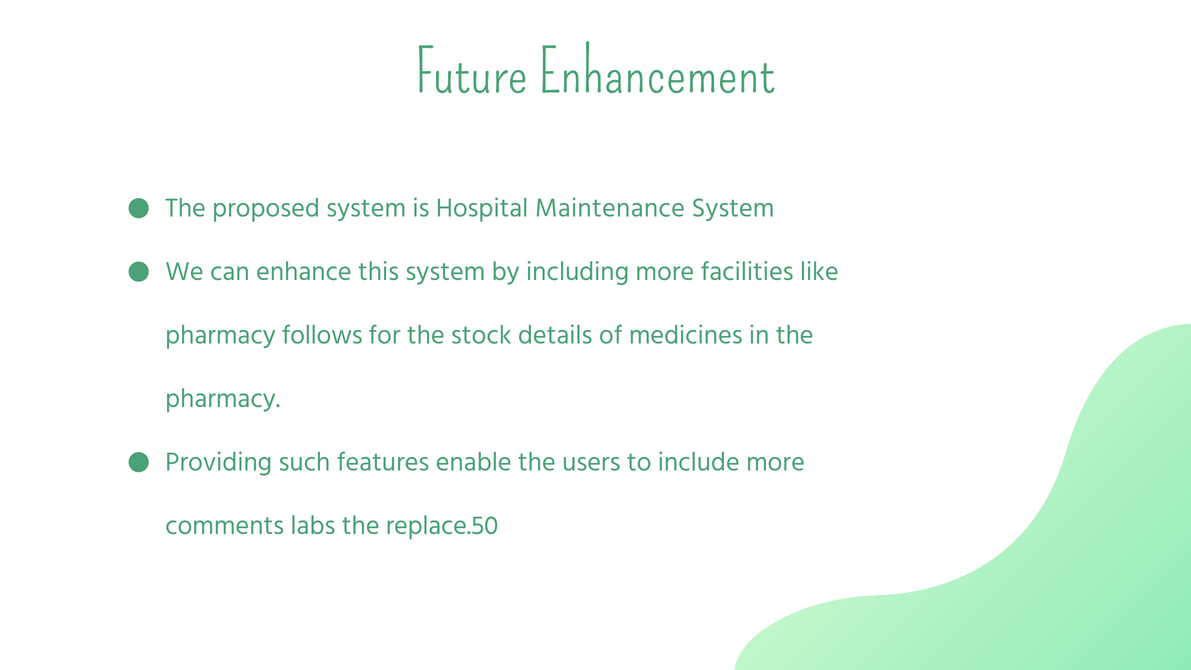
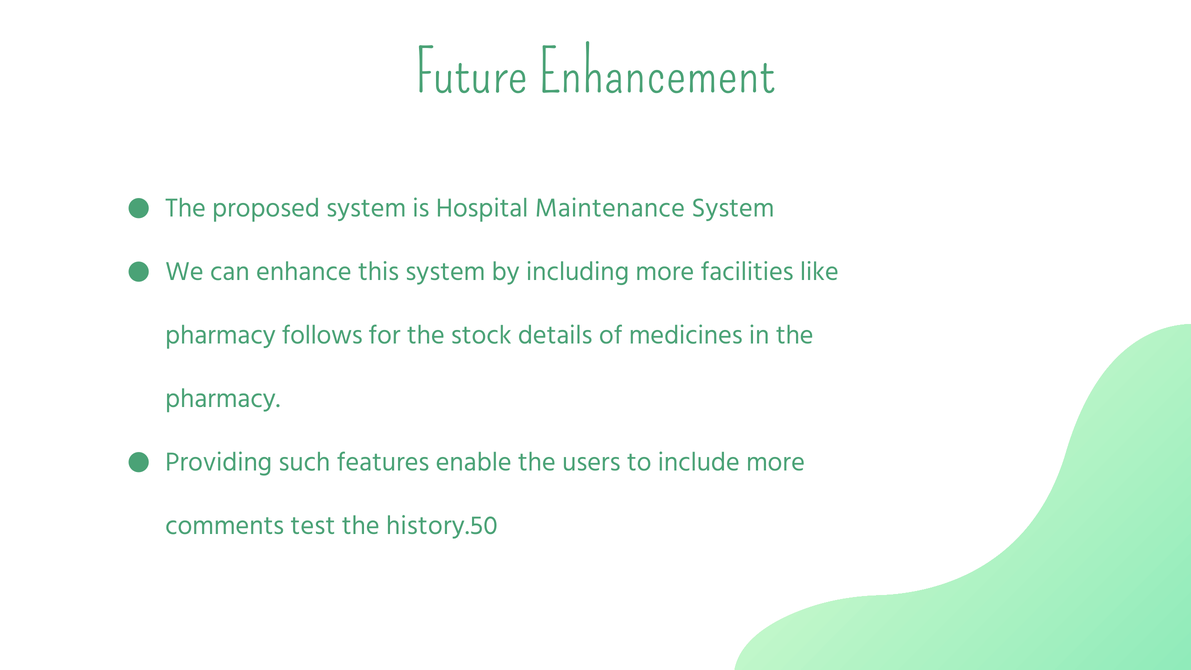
labs: labs -> test
replace.50: replace.50 -> history.50
